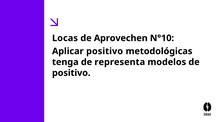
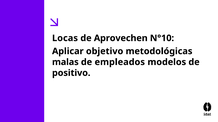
Aplicar positivo: positivo -> objetivo
tenga: tenga -> malas
representa: representa -> empleados
